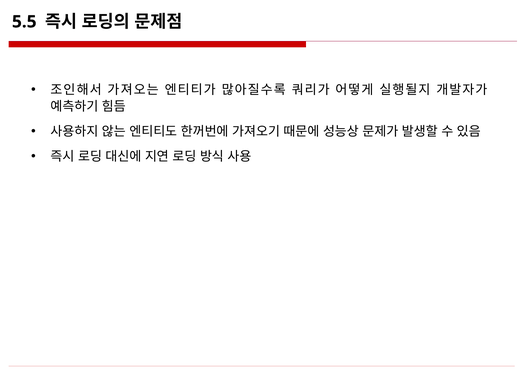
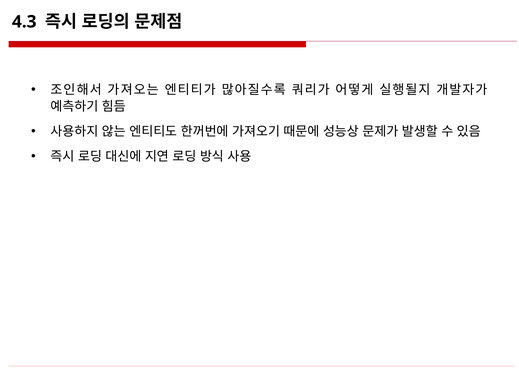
5.5: 5.5 -> 4.3
